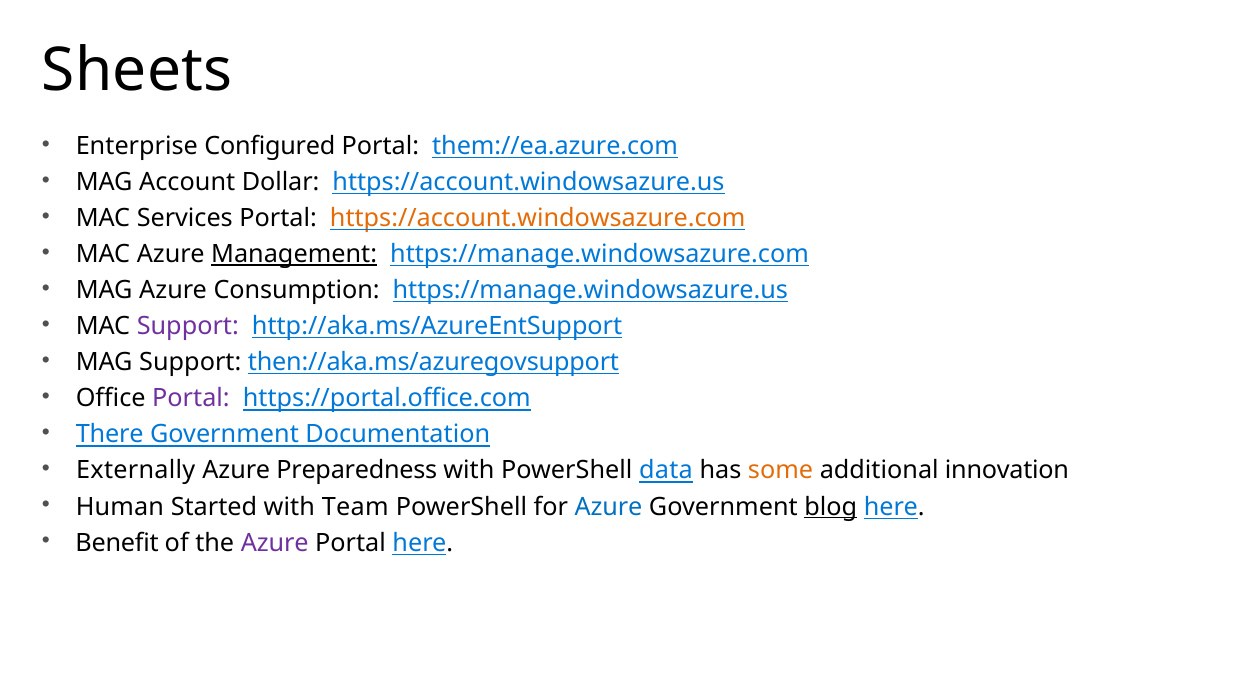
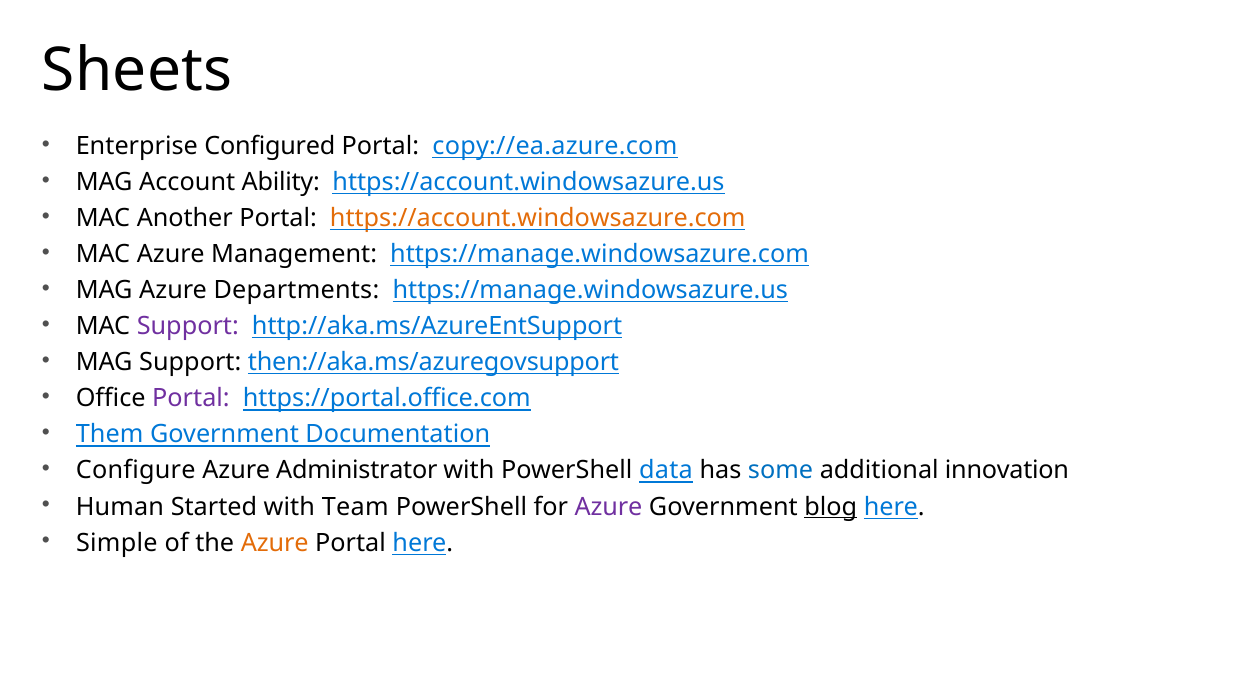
them://ea.azure.com: them://ea.azure.com -> copy://ea.azure.com
Dollar: Dollar -> Ability
Services: Services -> Another
Management underline: present -> none
Consumption: Consumption -> Departments
There: There -> Them
Externally: Externally -> Configure
Preparedness: Preparedness -> Administrator
some colour: orange -> blue
Azure at (608, 507) colour: blue -> purple
Benefit: Benefit -> Simple
Azure at (275, 543) colour: purple -> orange
